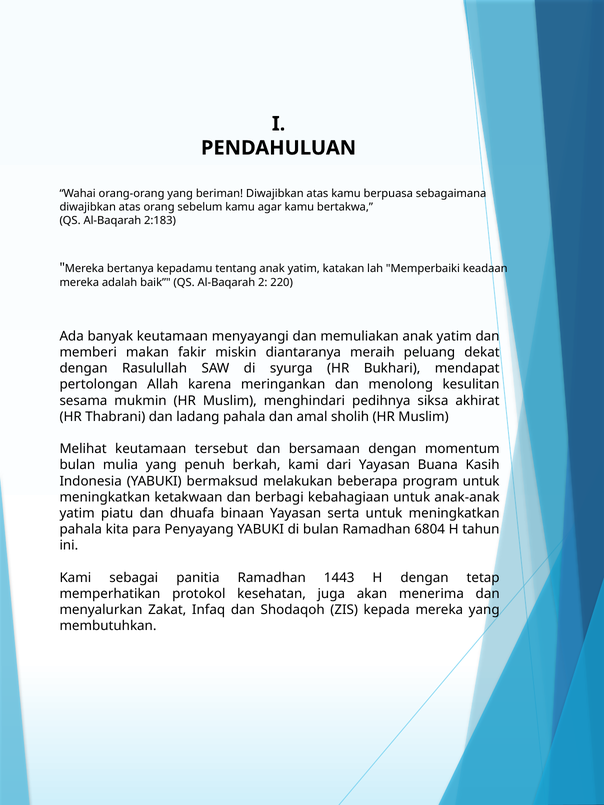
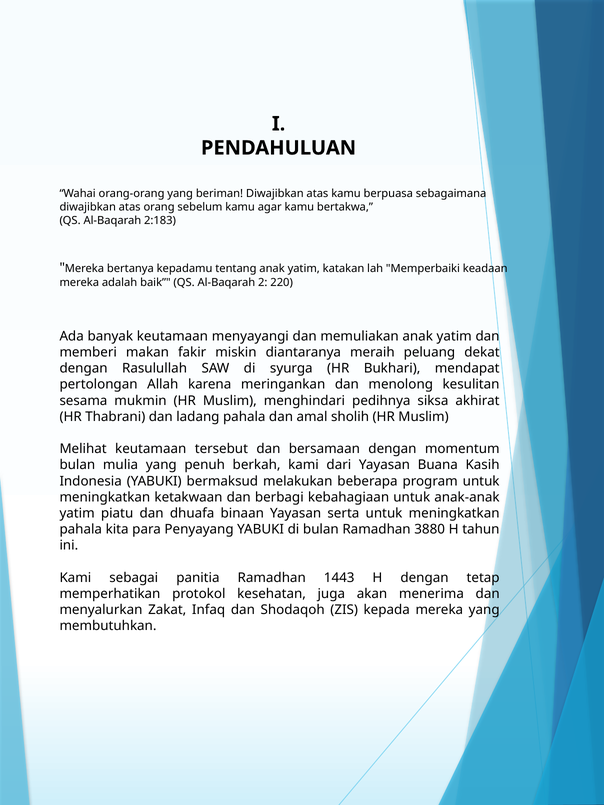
6804: 6804 -> 3880
